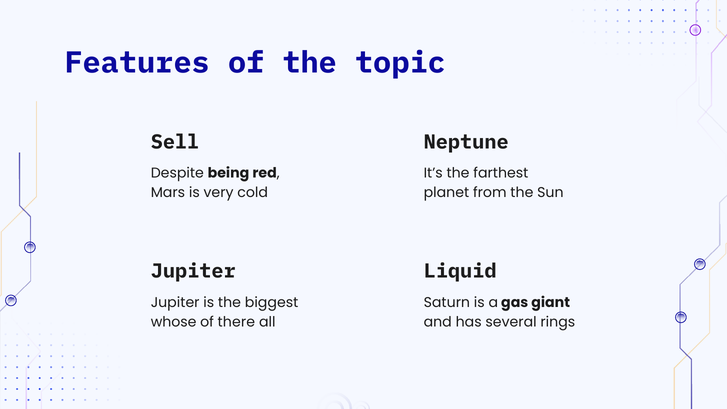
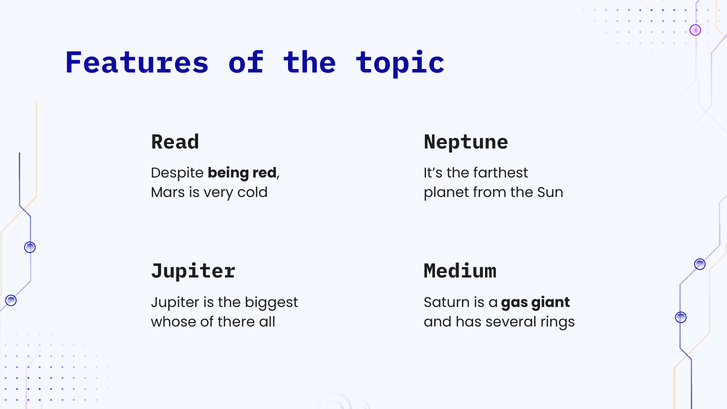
Sell: Sell -> Read
Liquid: Liquid -> Medium
